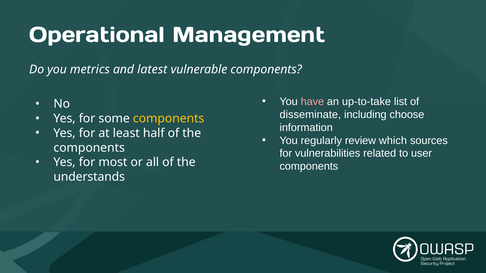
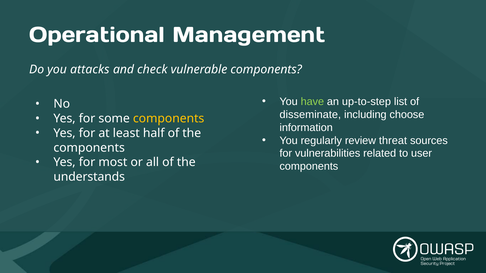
metrics: metrics -> attacks
latest: latest -> check
have colour: pink -> light green
up-to-take: up-to-take -> up-to-step
which: which -> threat
